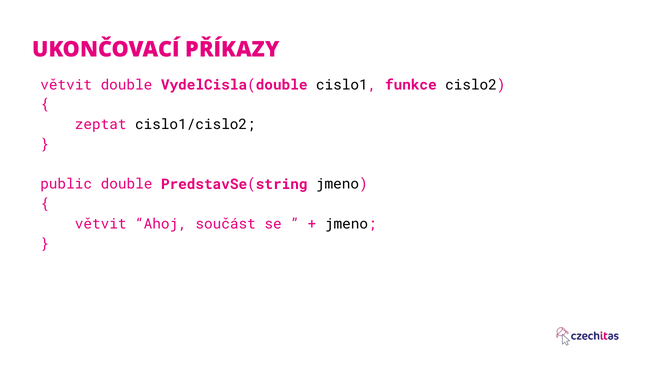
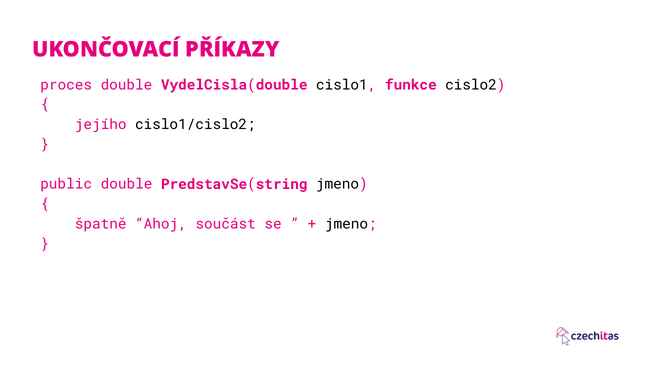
větvit at (66, 85): větvit -> proces
zeptat: zeptat -> jejího
větvit at (101, 224): větvit -> špatně
